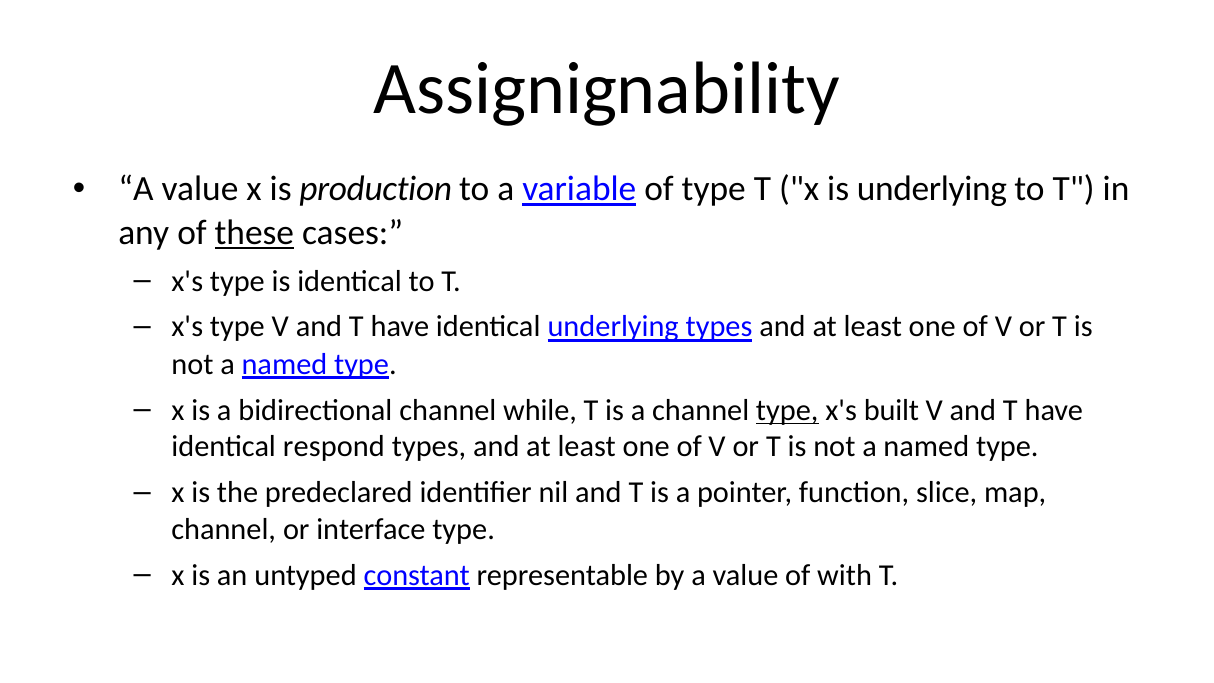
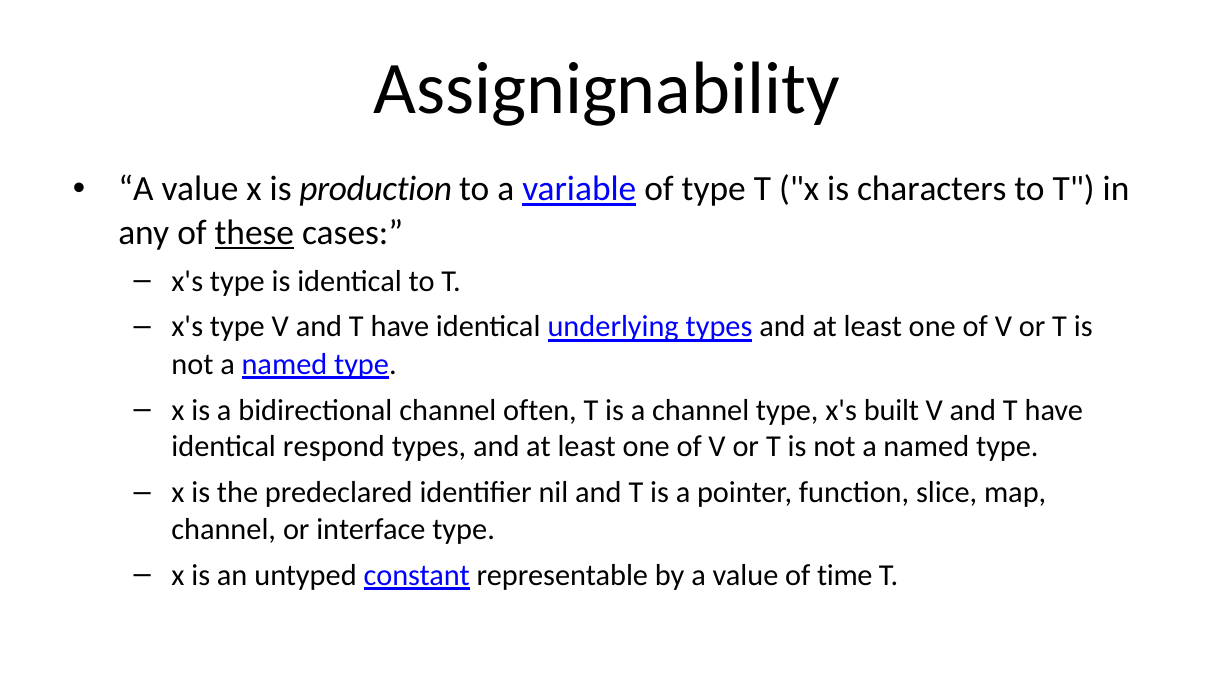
is underlying: underlying -> characters
while: while -> often
type at (787, 410) underline: present -> none
with: with -> time
